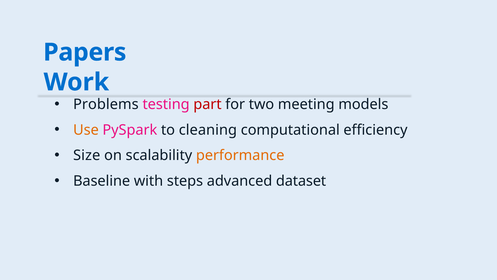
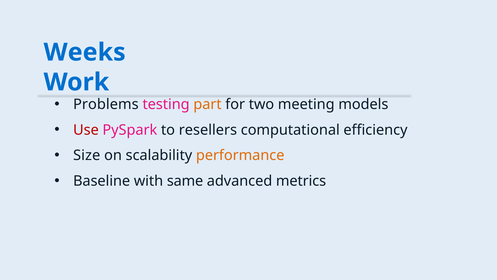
Papers: Papers -> Weeks
part colour: red -> orange
Use colour: orange -> red
cleaning: cleaning -> resellers
steps: steps -> same
dataset: dataset -> metrics
